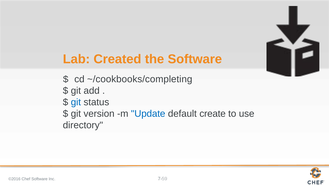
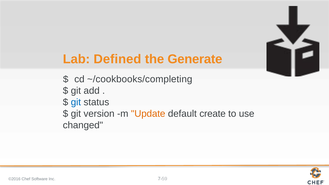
Created: Created -> Defined
the Software: Software -> Generate
Update colour: blue -> orange
directory: directory -> changed
